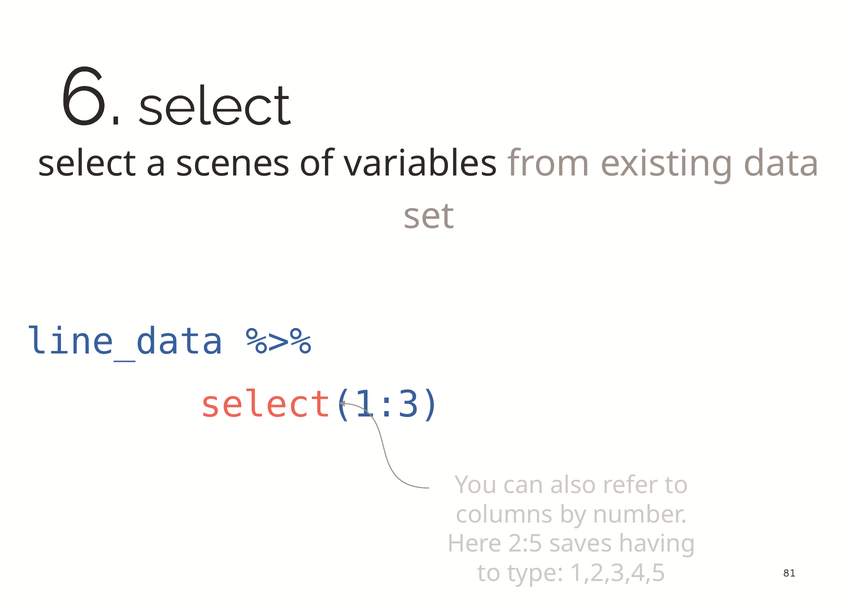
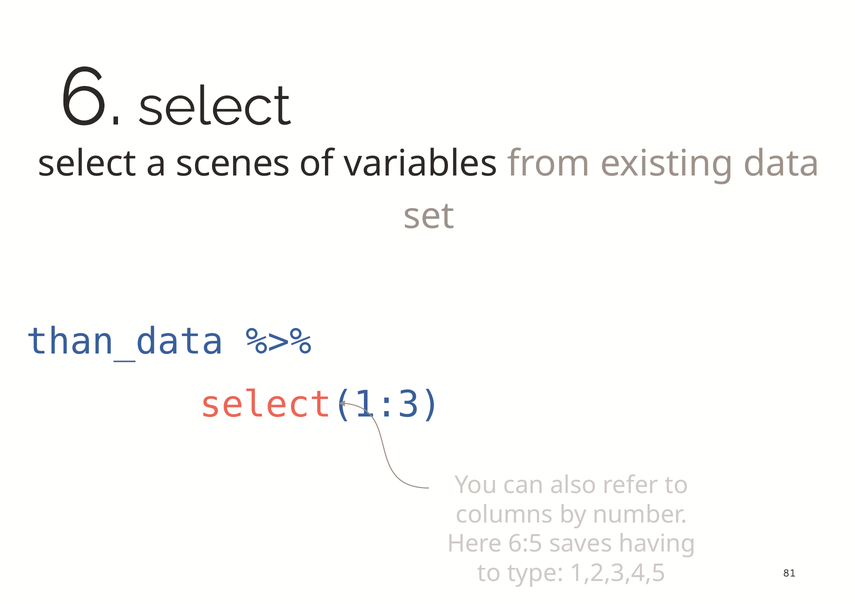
line_data: line_data -> than_data
2:5: 2:5 -> 6:5
